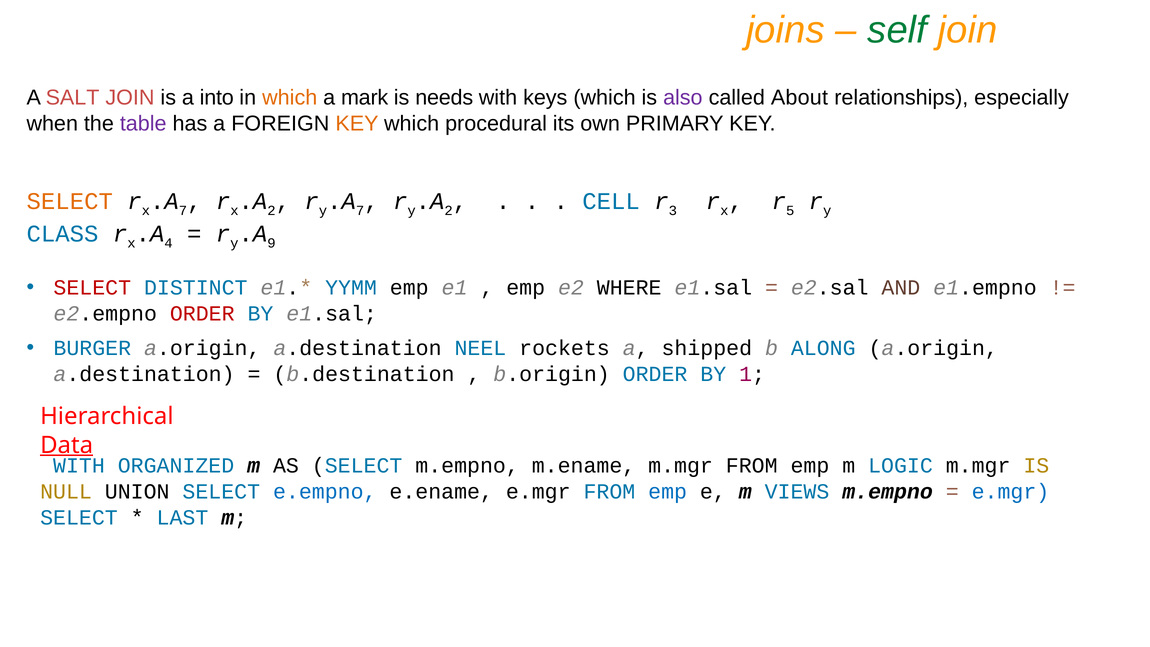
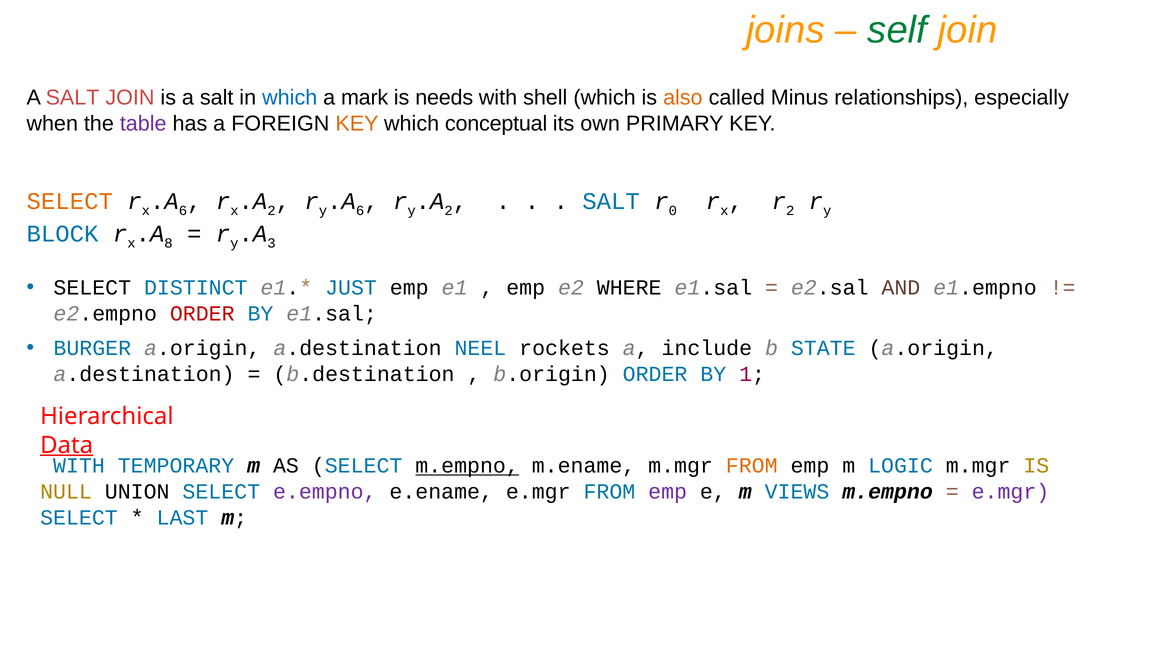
is a into: into -> salt
which at (290, 98) colour: orange -> blue
keys: keys -> shell
also colour: purple -> orange
About: About -> Minus
procedural: procedural -> conceptual
7 at (183, 210): 7 -> 6
7 at (360, 210): 7 -> 6
CELL at (611, 201): CELL -> SALT
3: 3 -> 0
5 at (790, 210): 5 -> 2
CLASS: CLASS -> BLOCK
4: 4 -> 8
9: 9 -> 3
SELECT at (92, 288) colour: red -> black
YYMM: YYMM -> JUST
shipped: shipped -> include
ALONG: ALONG -> STATE
ORGANIZED: ORGANIZED -> TEMPORARY
m.empno at (467, 466) underline: none -> present
FROM at (752, 466) colour: black -> orange
e.empno colour: blue -> purple
emp at (668, 491) colour: blue -> purple
e.mgr at (1010, 491) colour: blue -> purple
